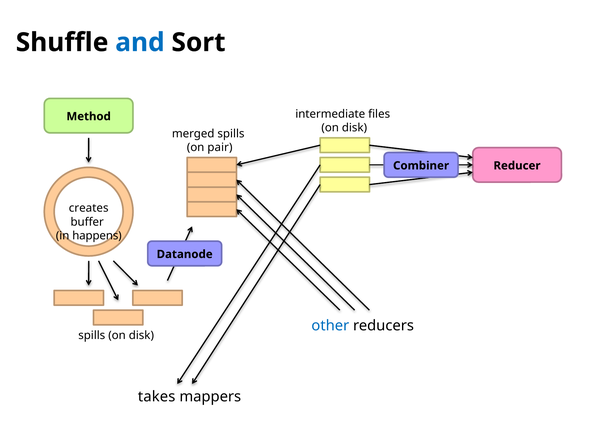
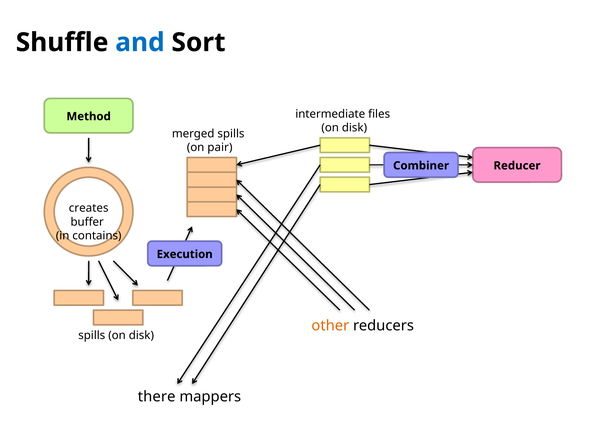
happens: happens -> contains
Datanode: Datanode -> Execution
other colour: blue -> orange
takes: takes -> there
